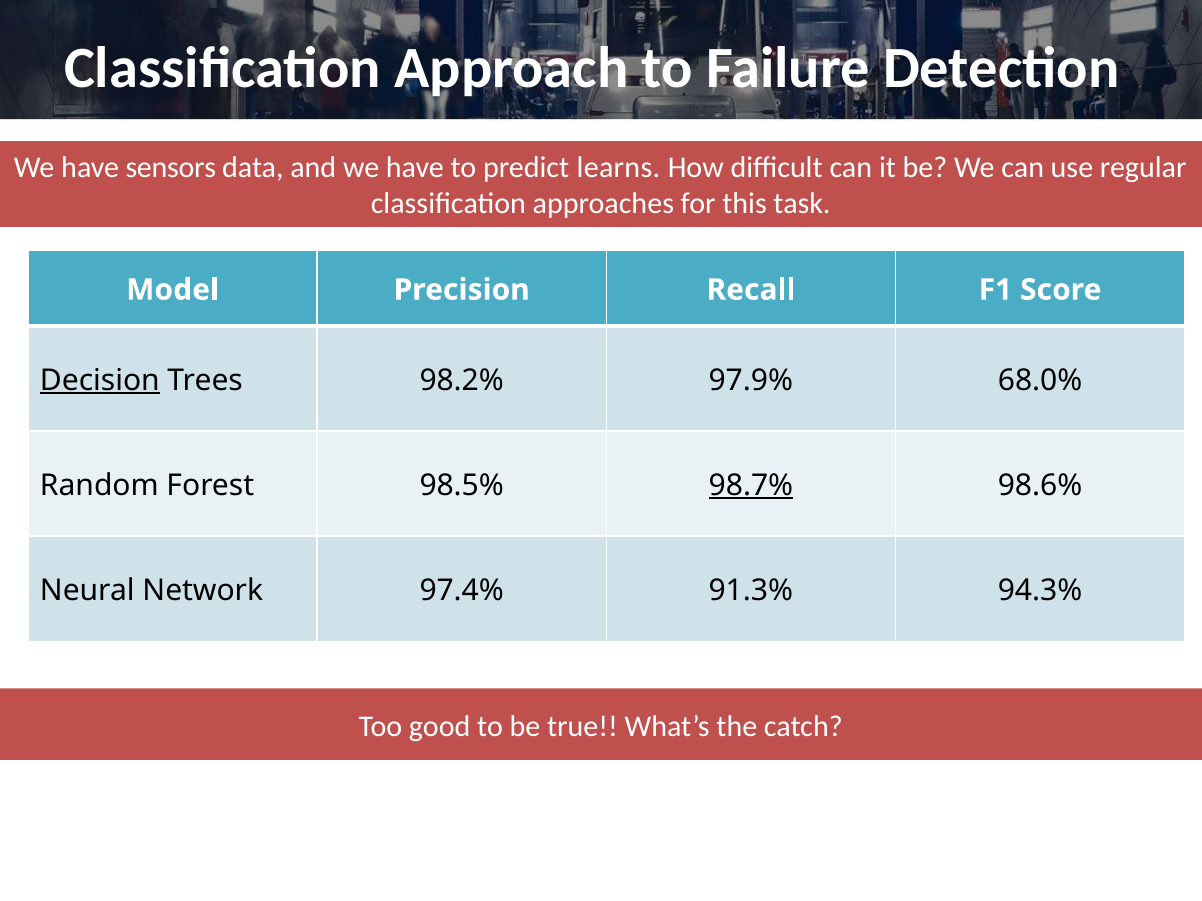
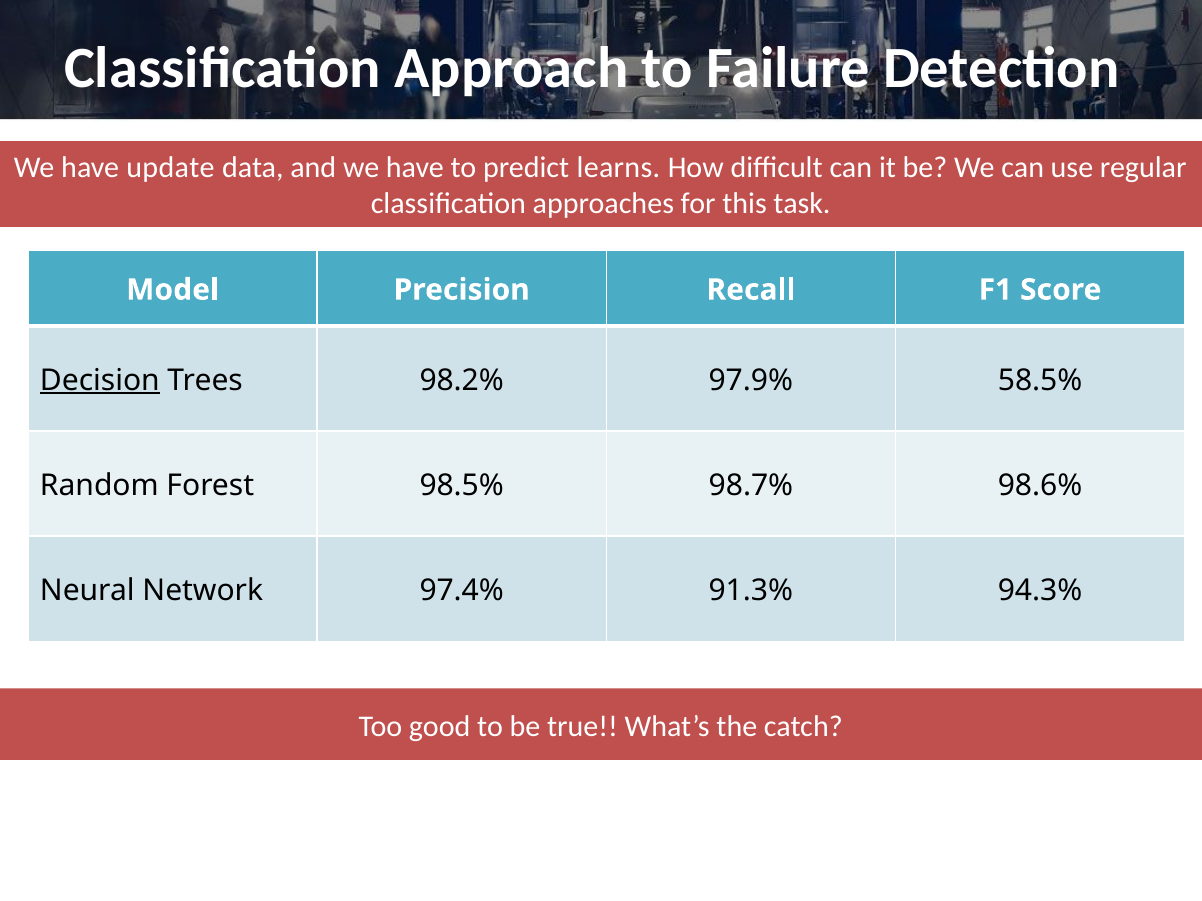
sensors: sensors -> update
68.0%: 68.0% -> 58.5%
98.7% underline: present -> none
